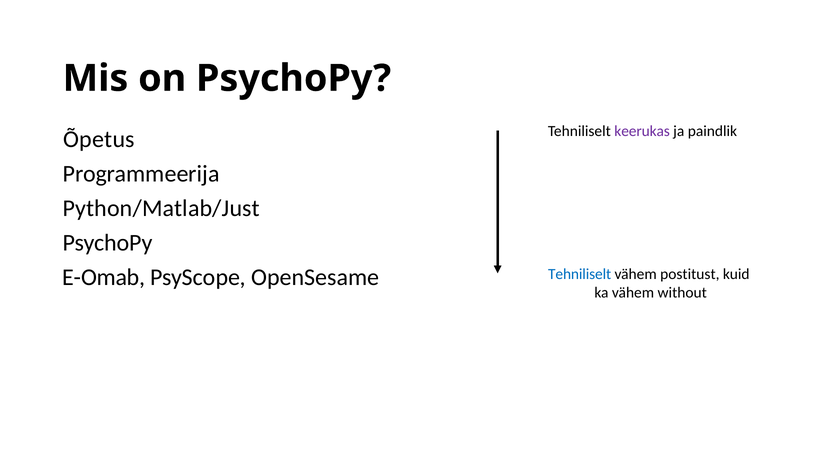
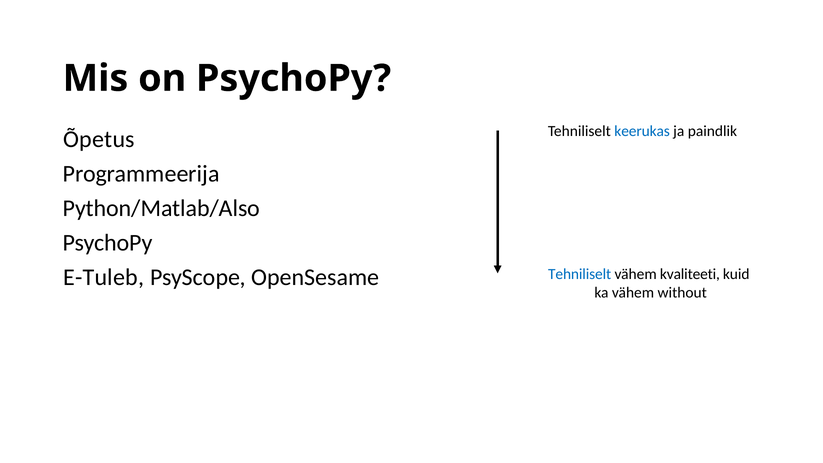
keerukas colour: purple -> blue
Python/Matlab/Just: Python/Matlab/Just -> Python/Matlab/Also
E-Omab: E-Omab -> E-Tuleb
postitust: postitust -> kvaliteeti
